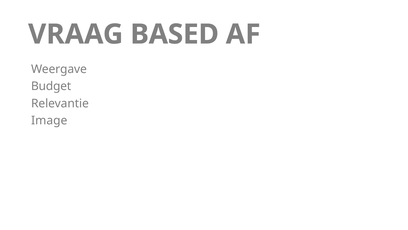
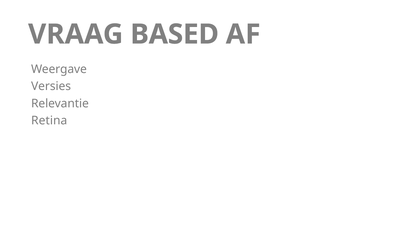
Budget: Budget -> Versies
Image: Image -> Retina
